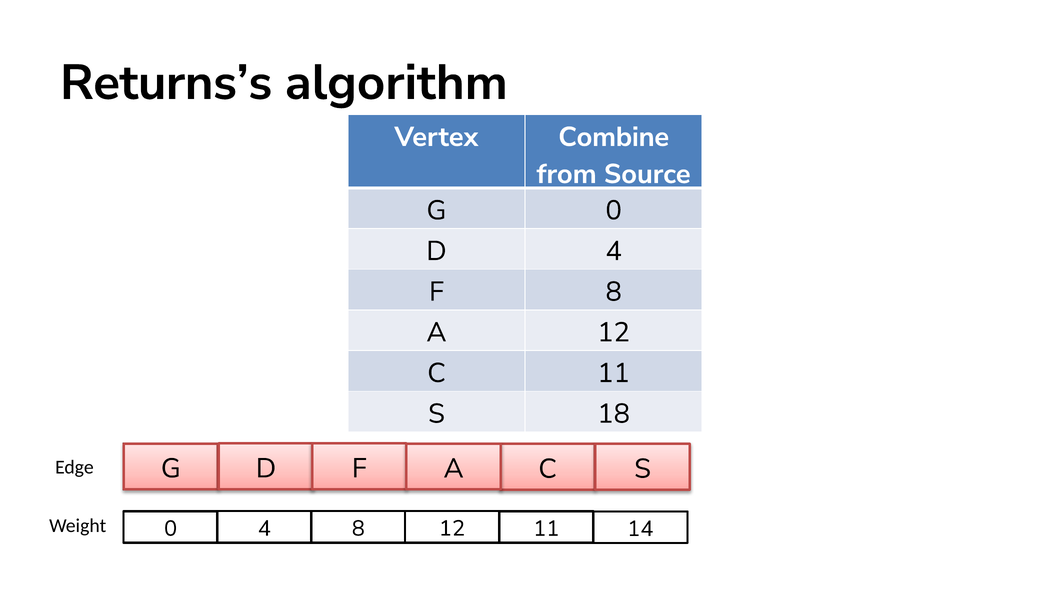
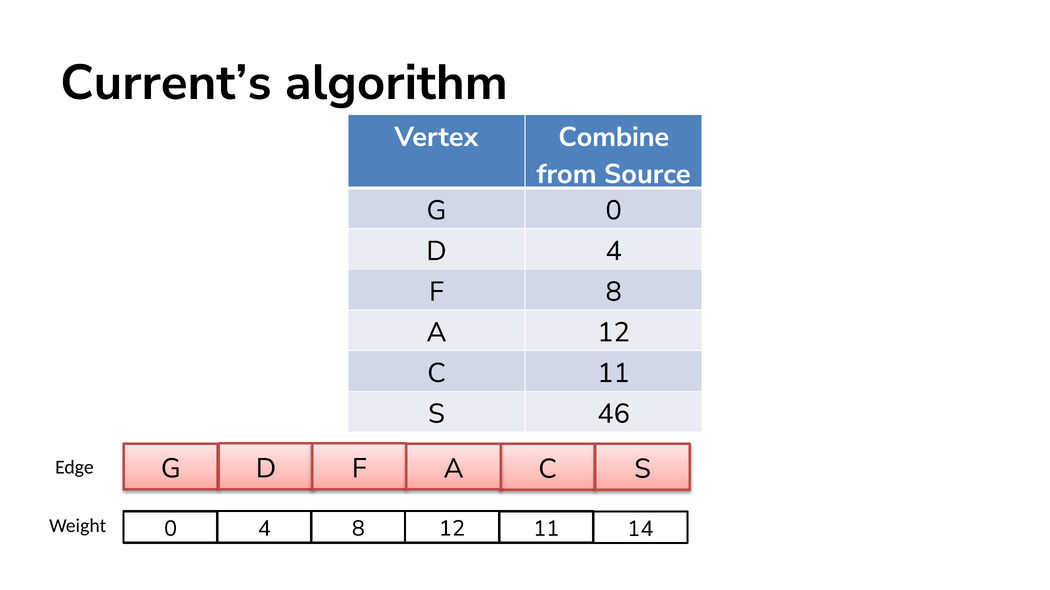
Returns’s: Returns’s -> Current’s
18: 18 -> 46
